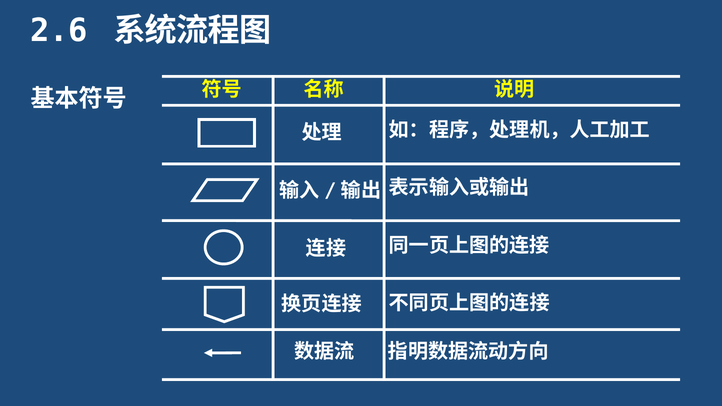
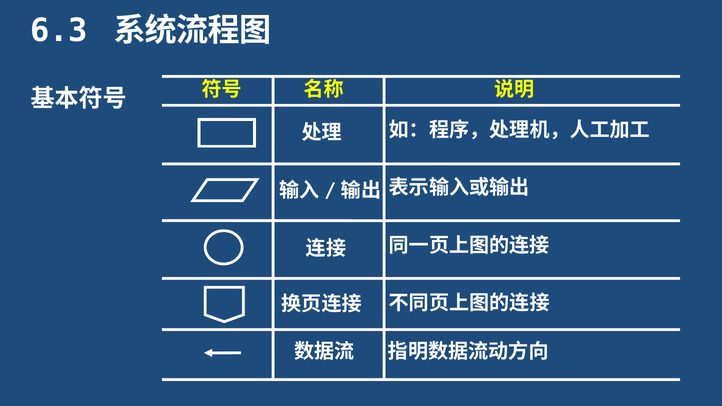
2.6: 2.6 -> 6.3
